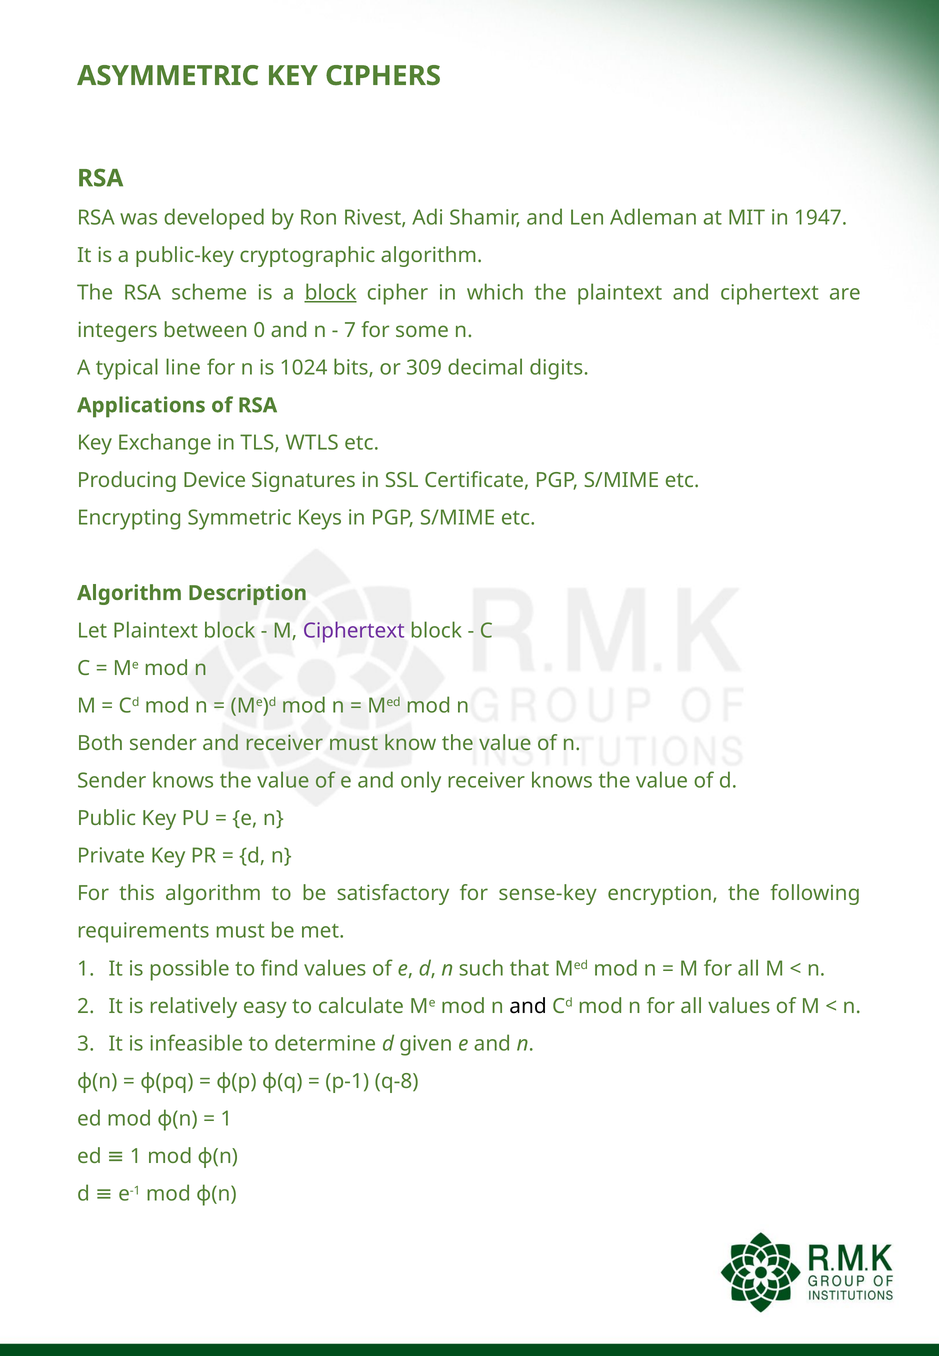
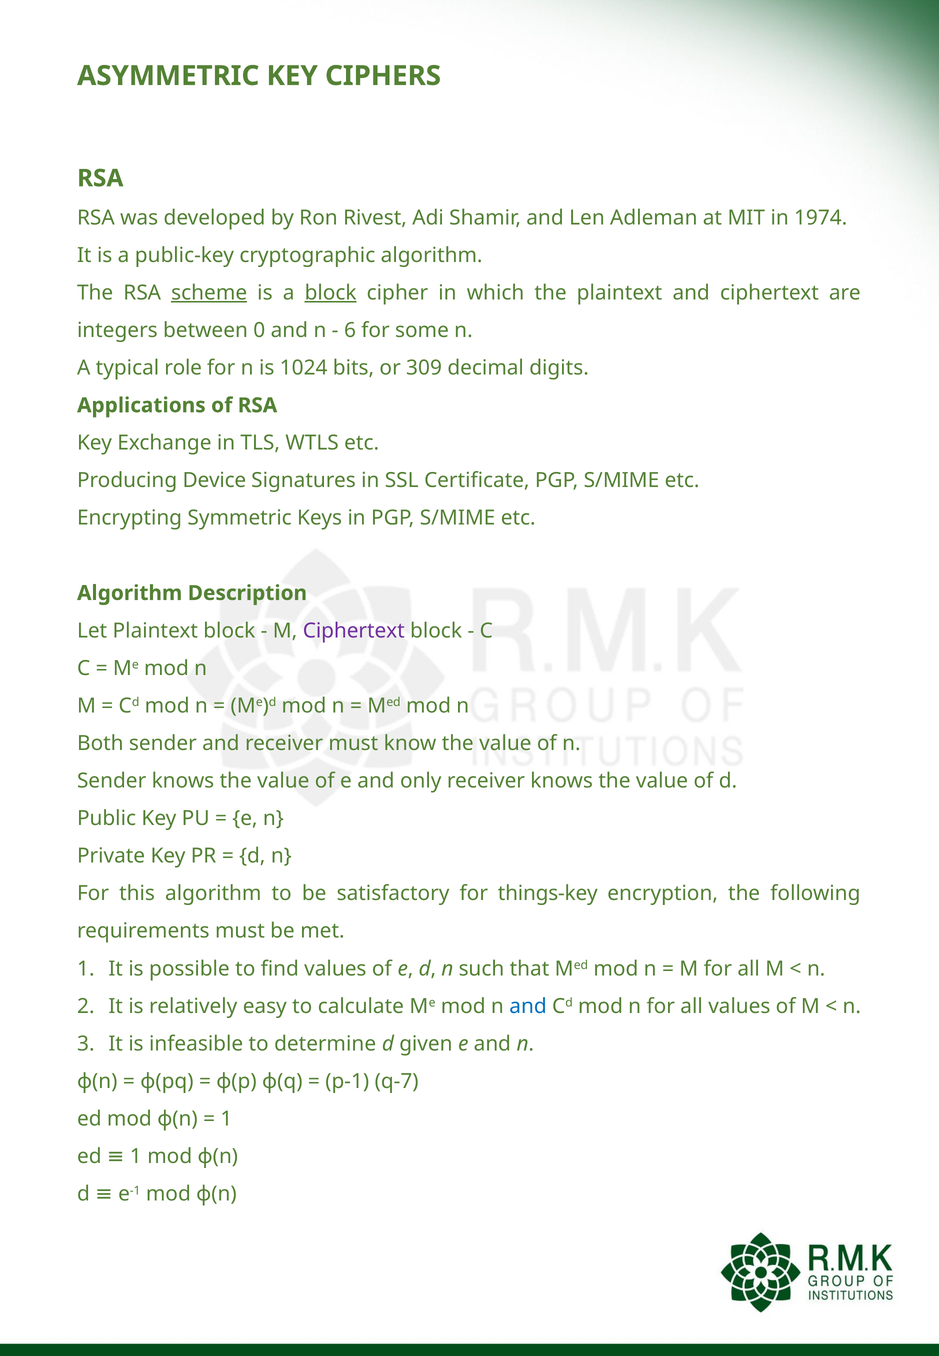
1947: 1947 -> 1974
scheme underline: none -> present
7: 7 -> 6
line: line -> role
sense-key: sense-key -> things-key
and at (528, 1006) colour: black -> blue
q-8: q-8 -> q-7
